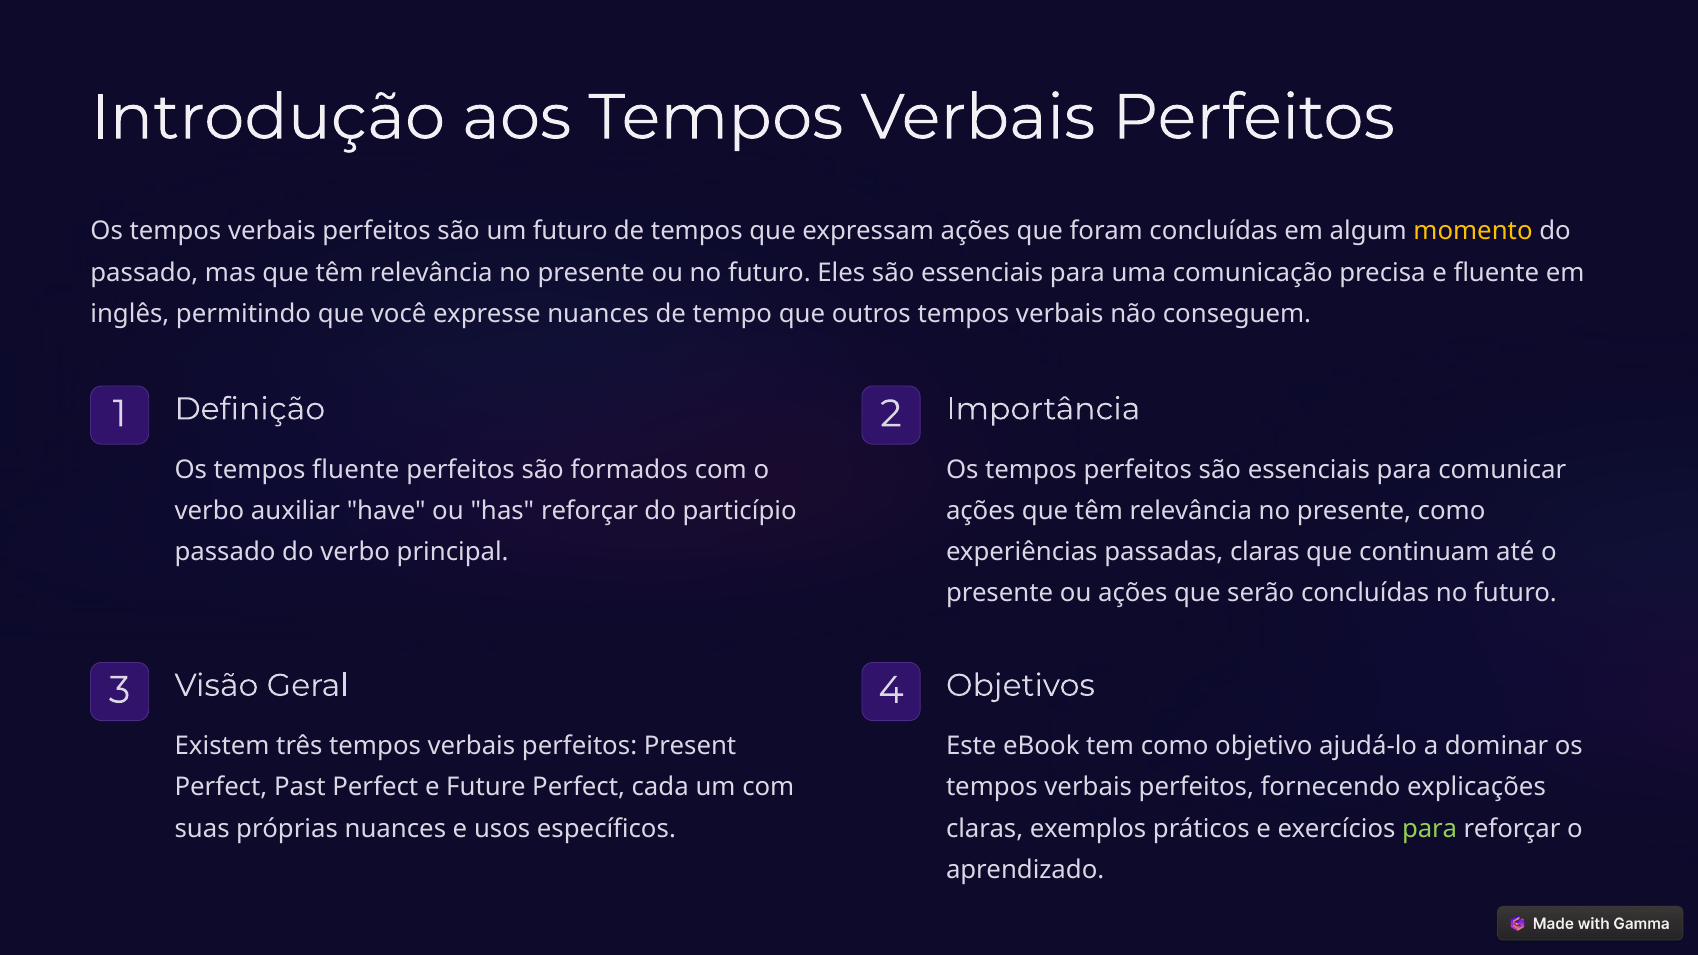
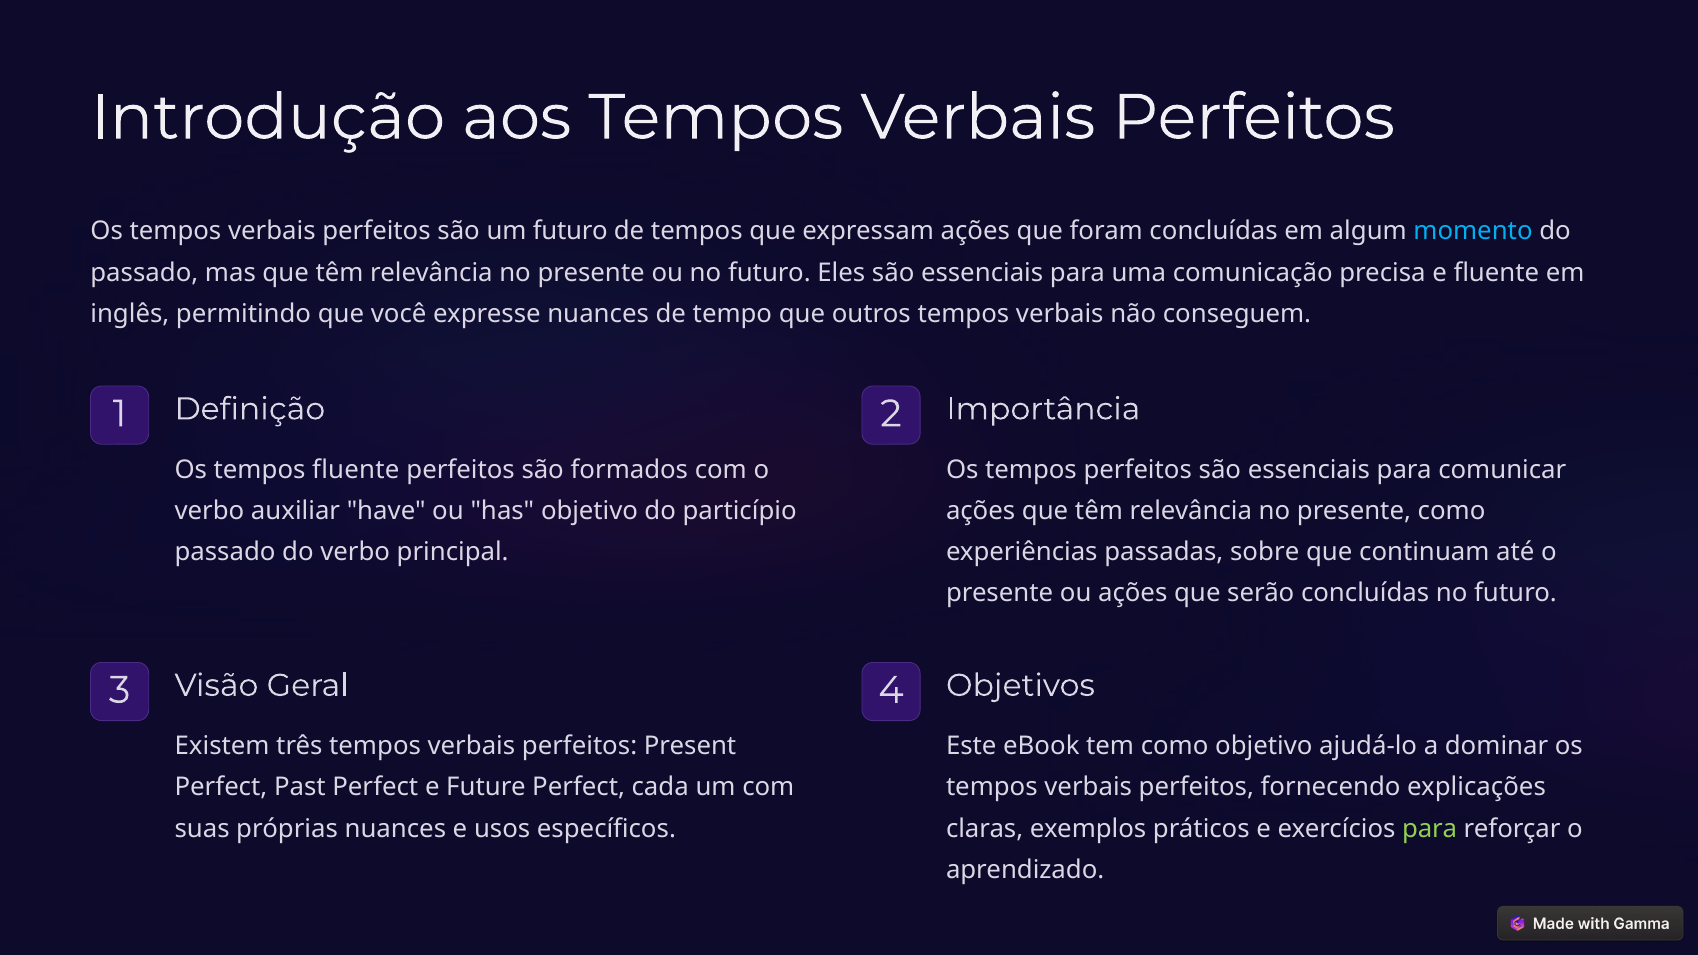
momento colour: yellow -> light blue
has reforçar: reforçar -> objetivo
passadas claras: claras -> sobre
